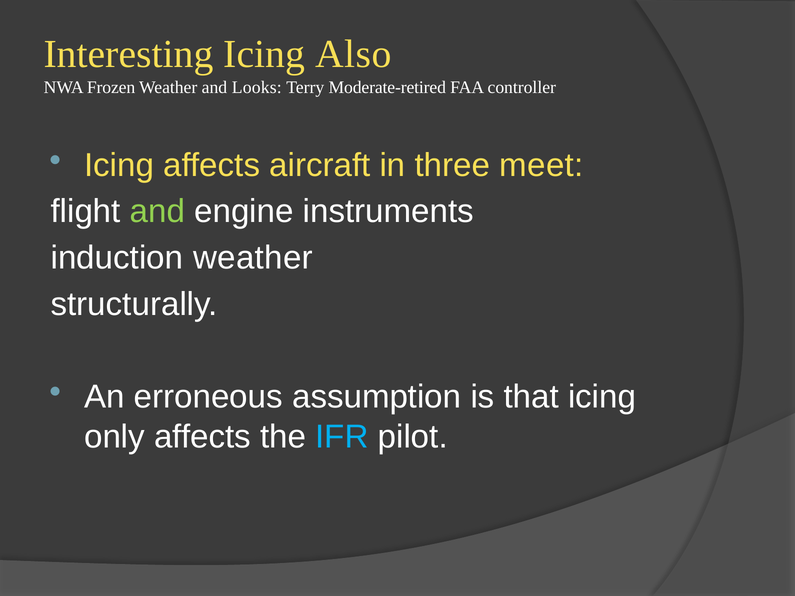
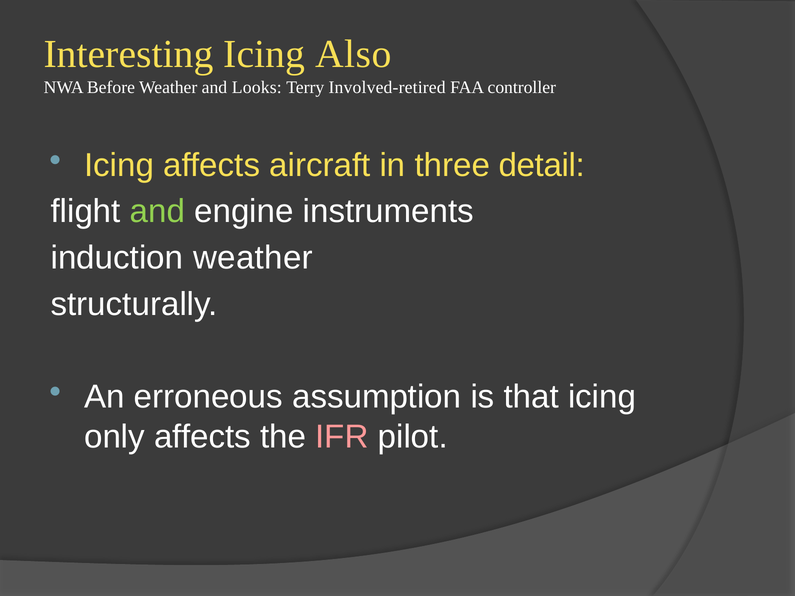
Frozen: Frozen -> Before
Moderate-retired: Moderate-retired -> Involved-retired
meet: meet -> detail
IFR colour: light blue -> pink
